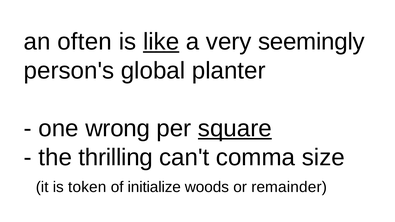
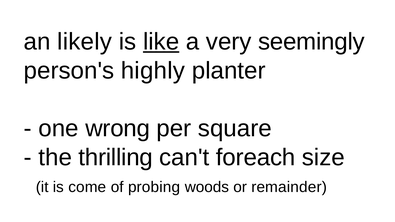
often: often -> likely
global: global -> highly
square underline: present -> none
comma: comma -> foreach
token: token -> come
initialize: initialize -> probing
